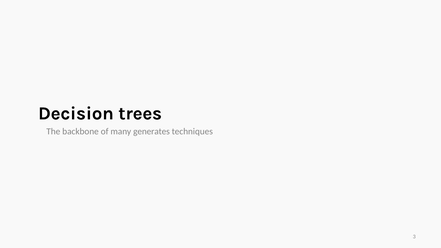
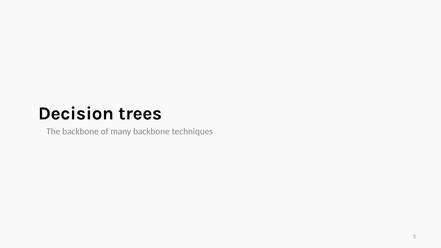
many generates: generates -> backbone
